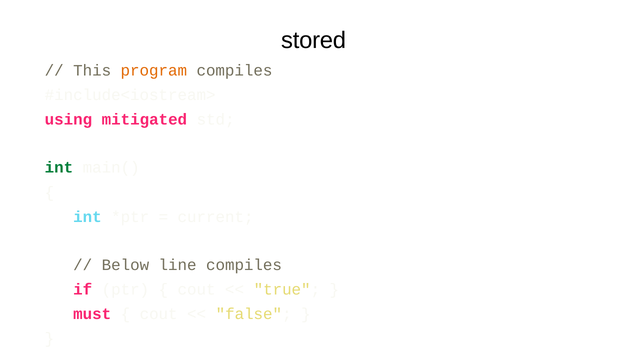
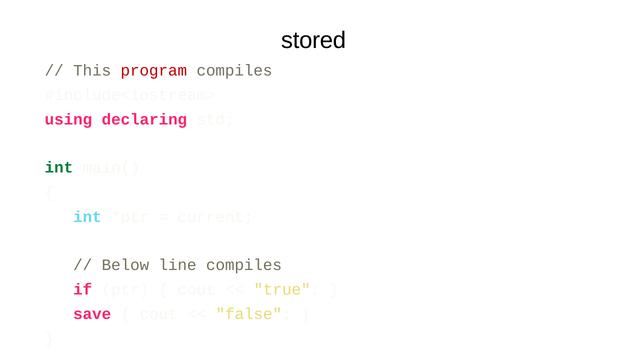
program colour: orange -> red
mitigated: mitigated -> declaring
must: must -> save
